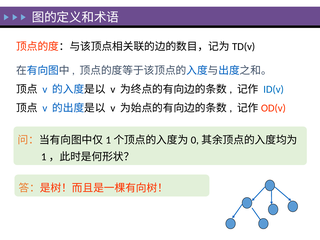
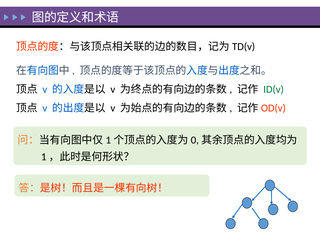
ID(v colour: blue -> green
